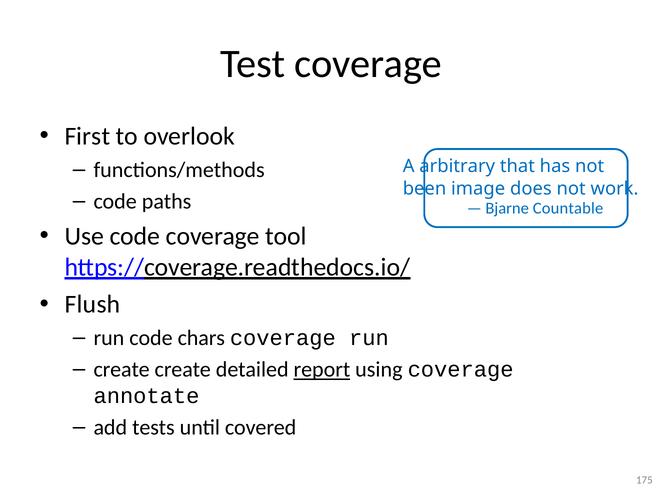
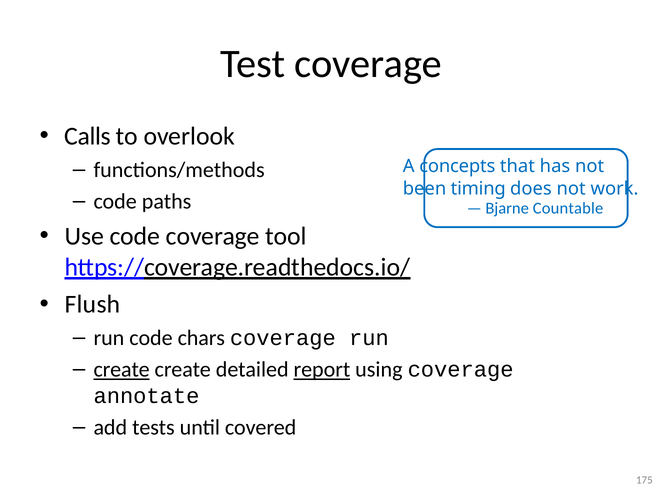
First: First -> Calls
arbitrary: arbitrary -> concepts
image: image -> timing
create at (122, 370) underline: none -> present
